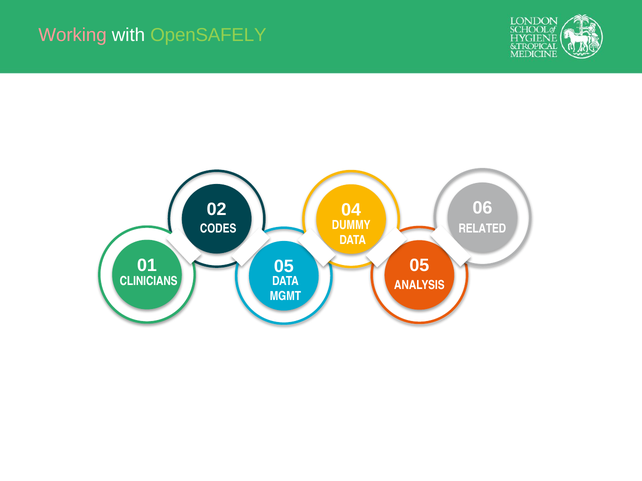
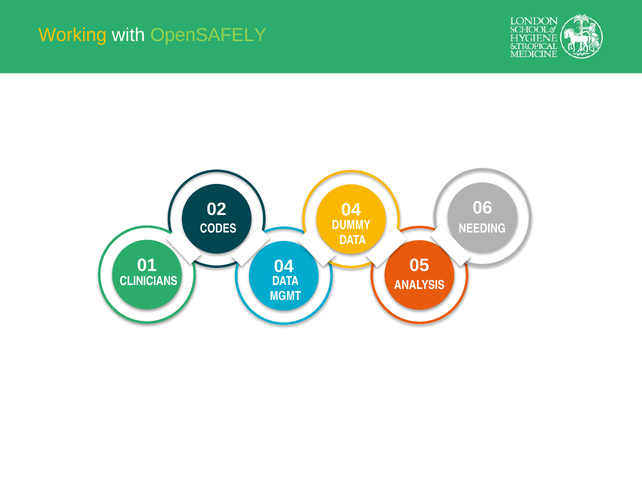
Working colour: pink -> yellow
RELATED: RELATED -> NEEDING
01 05: 05 -> 04
